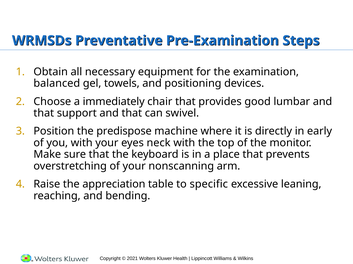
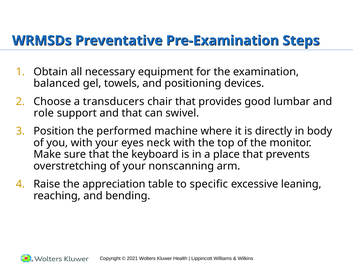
immediately: immediately -> transducers
that at (44, 113): that -> role
predispose: predispose -> performed
early: early -> body
